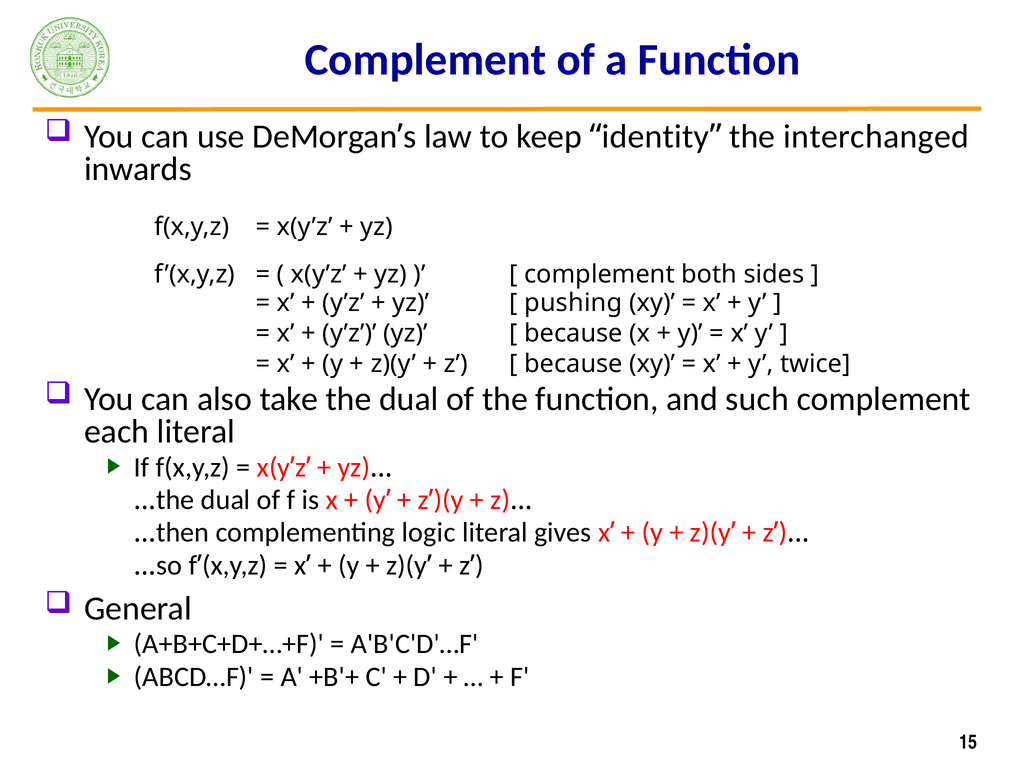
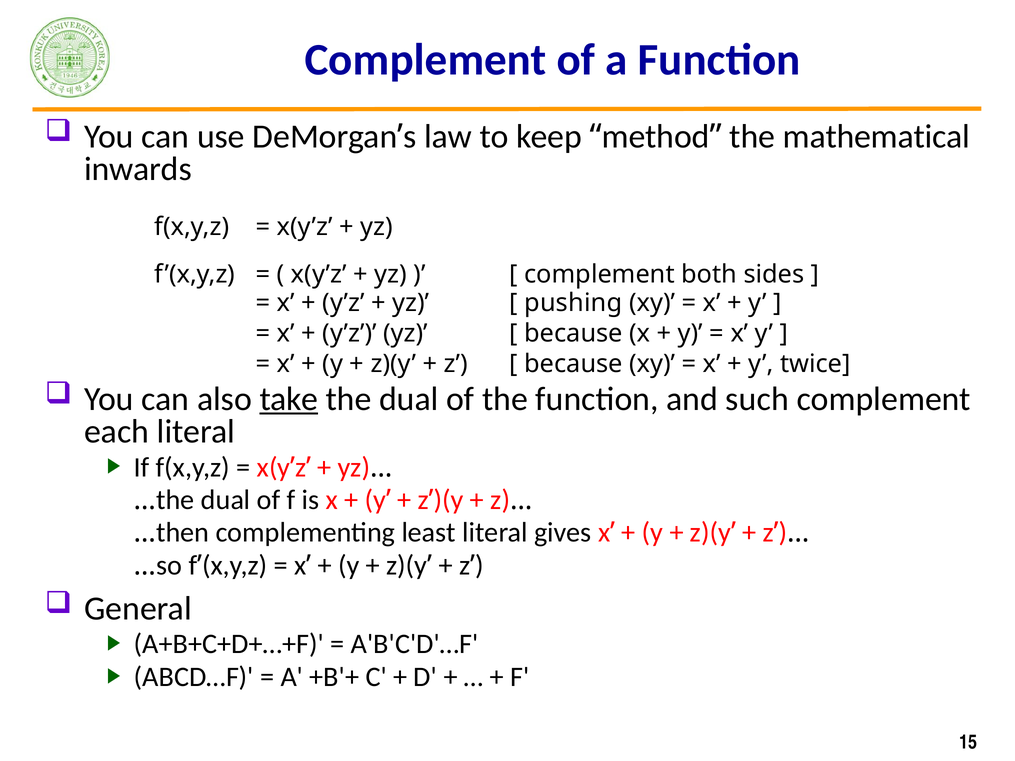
identity: identity -> method
interchanged: interchanged -> mathematical
take underline: none -> present
logic: logic -> least
